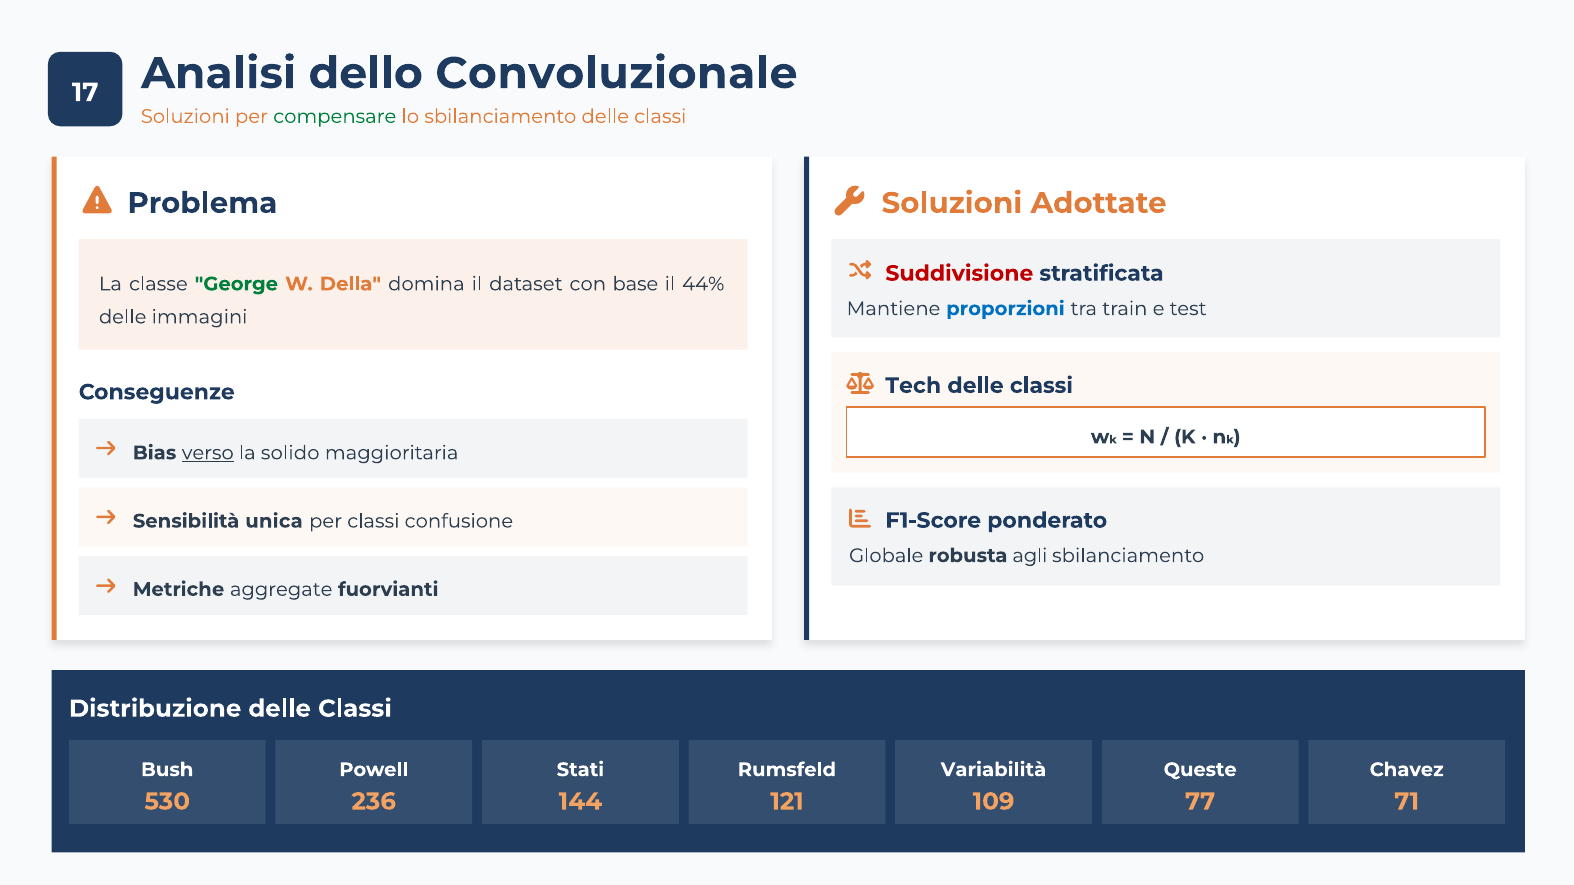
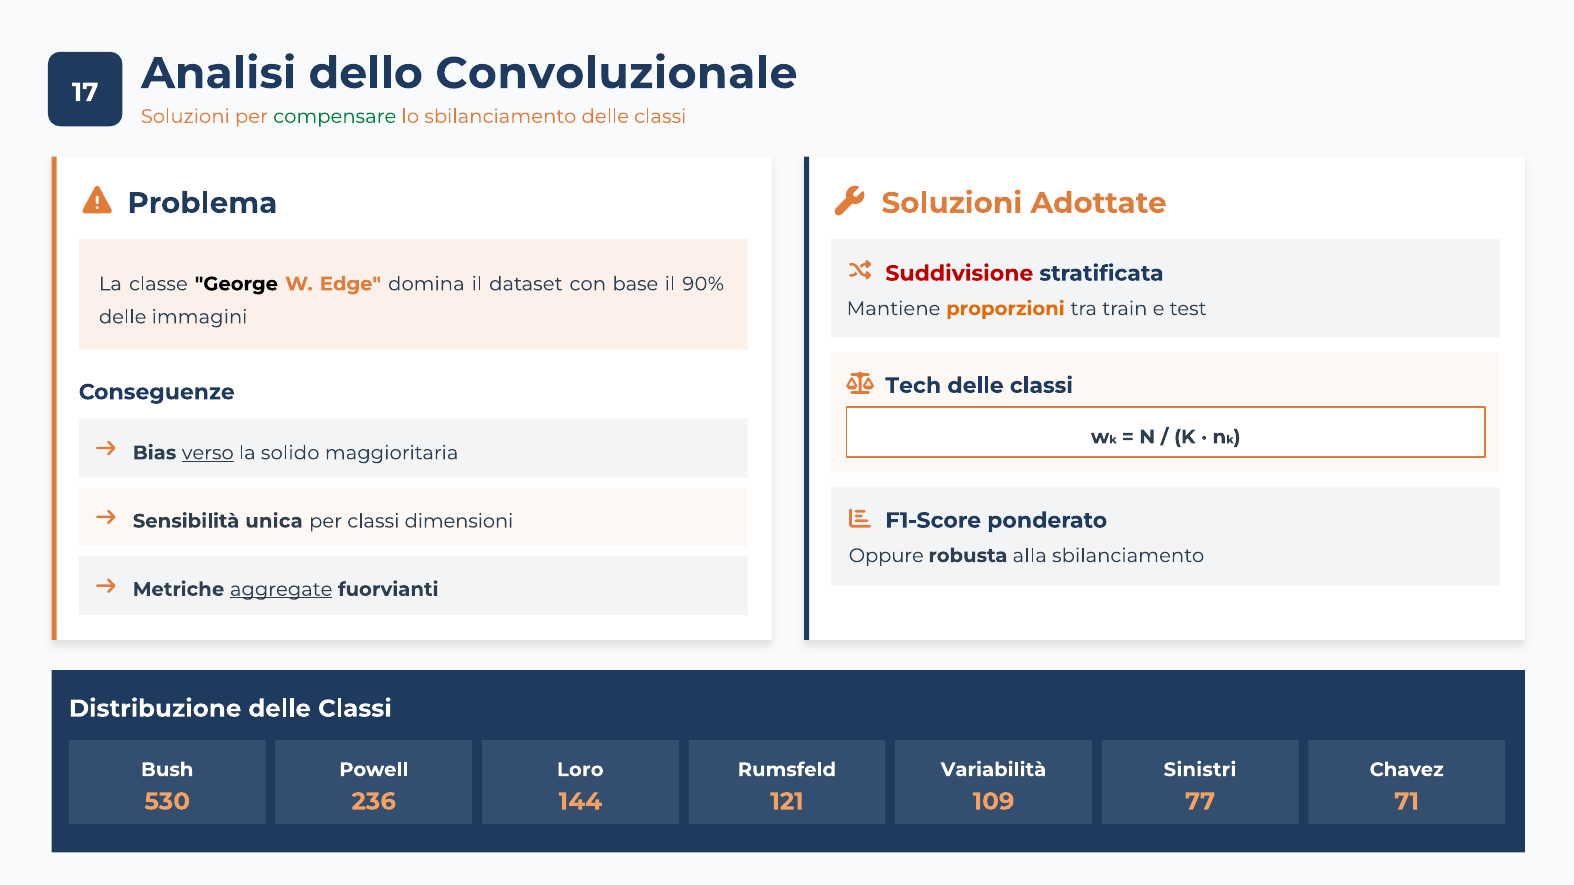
George colour: green -> black
Della: Della -> Edge
44%: 44% -> 90%
proporzioni colour: blue -> orange
confusione: confusione -> dimensioni
Globale: Globale -> Oppure
agli: agli -> alla
aggregate underline: none -> present
Stati: Stati -> Loro
Queste: Queste -> Sinistri
